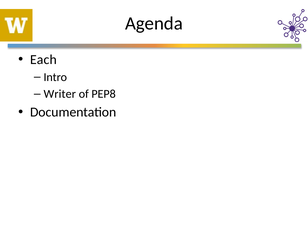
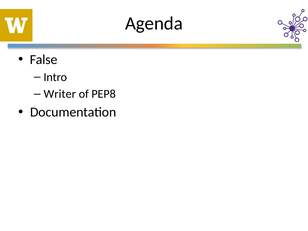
Each: Each -> False
